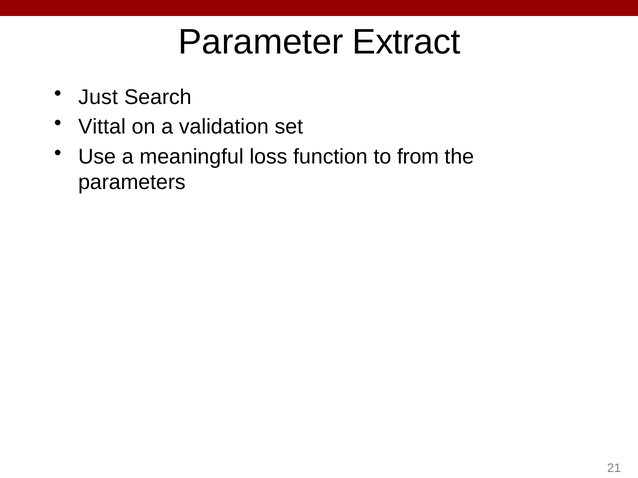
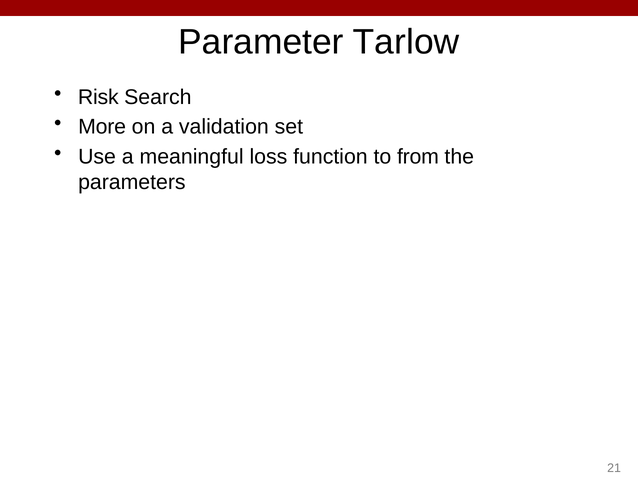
Extract: Extract -> Tarlow
Just: Just -> Risk
Vittal: Vittal -> More
